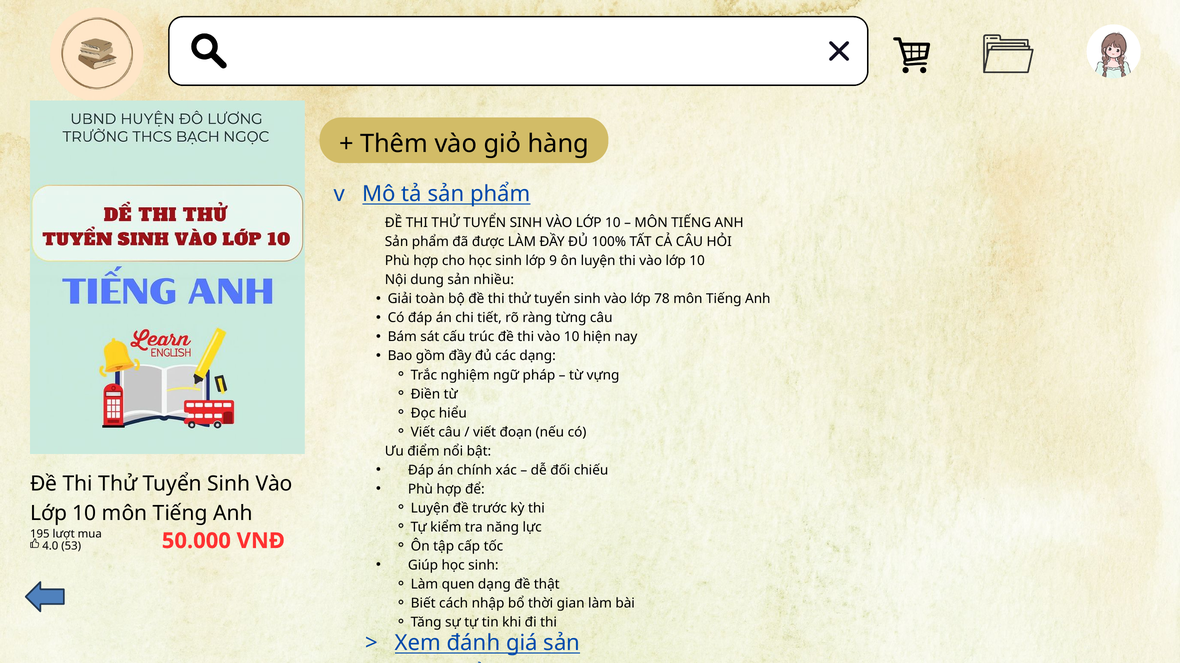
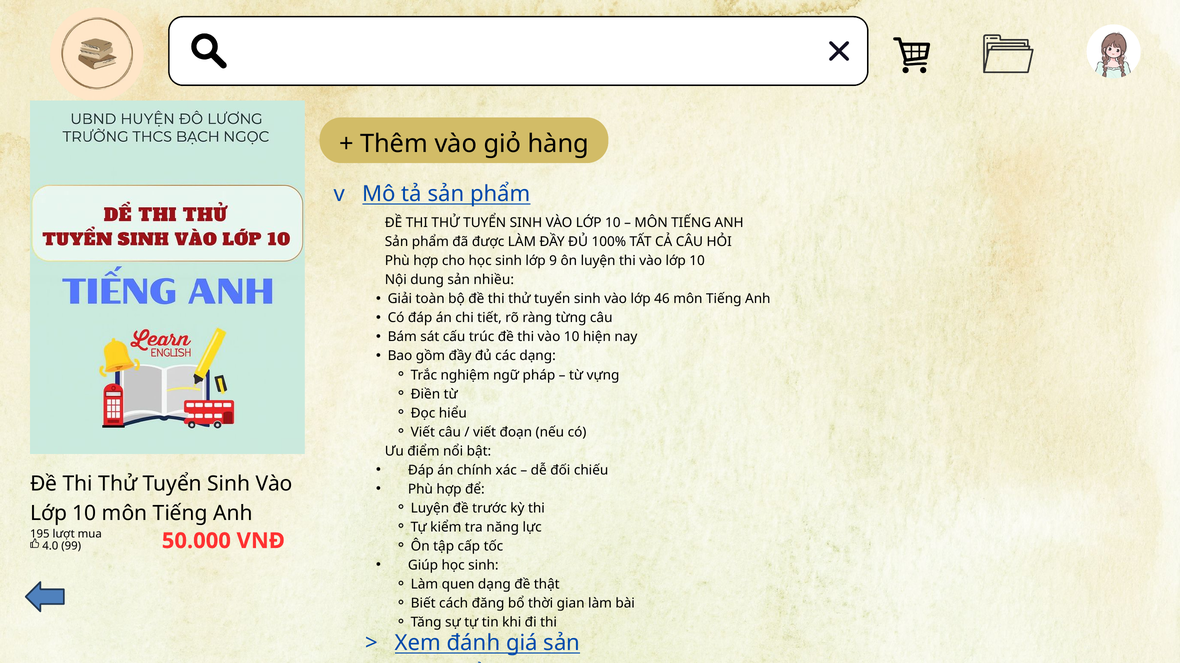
78: 78 -> 46
53: 53 -> 99
nhập: nhập -> đăng
